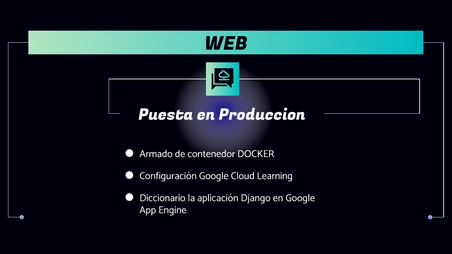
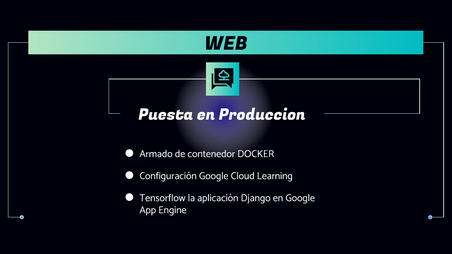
Diccionario: Diccionario -> Tensorflow
